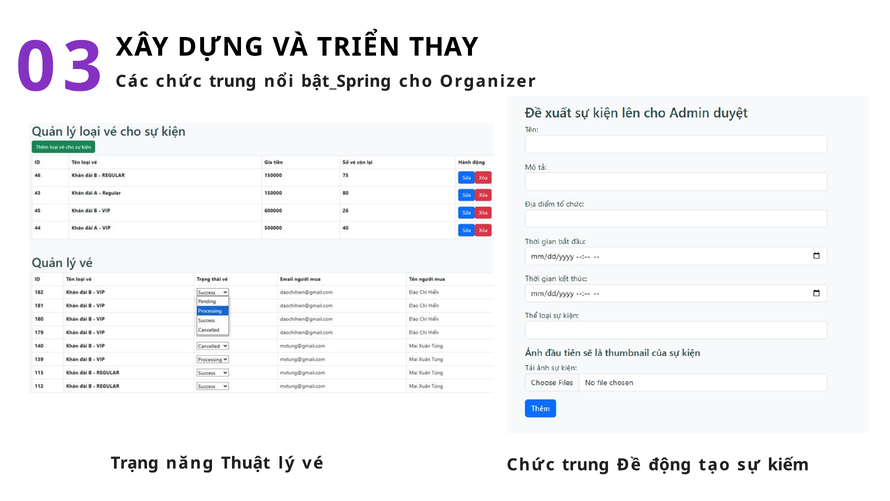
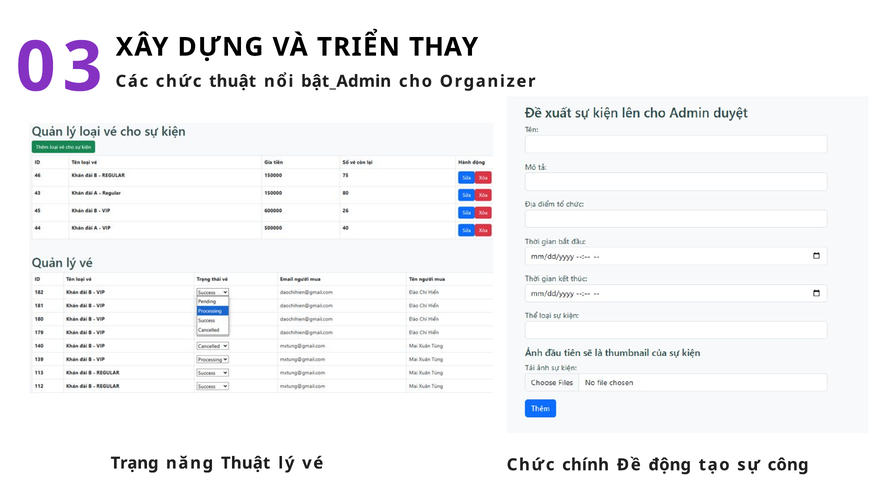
Các chức trung: trung -> thuật
bật_Spring: bật_Spring -> bật_Admin
vé Chức trung: trung -> chính
kiếm: kiếm -> công
